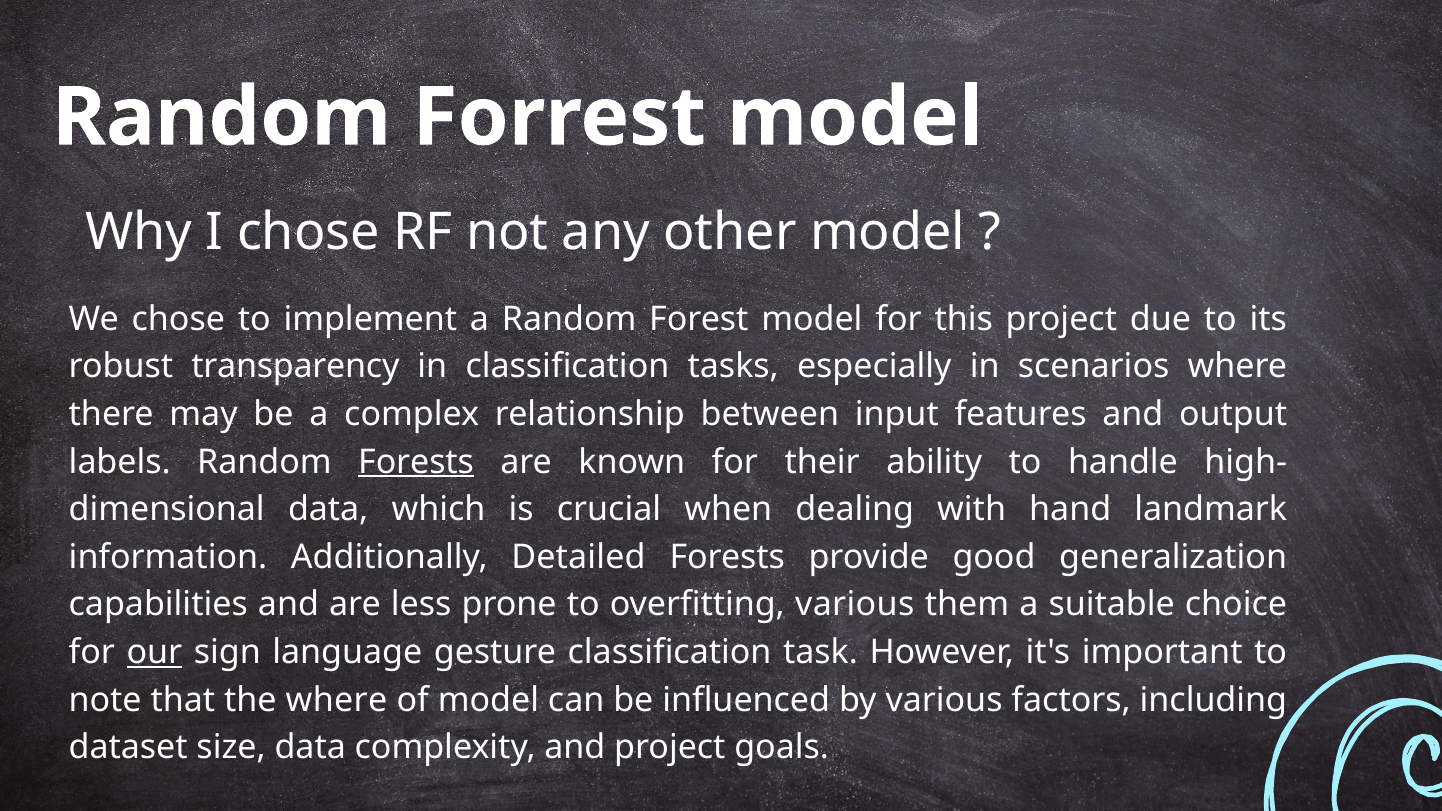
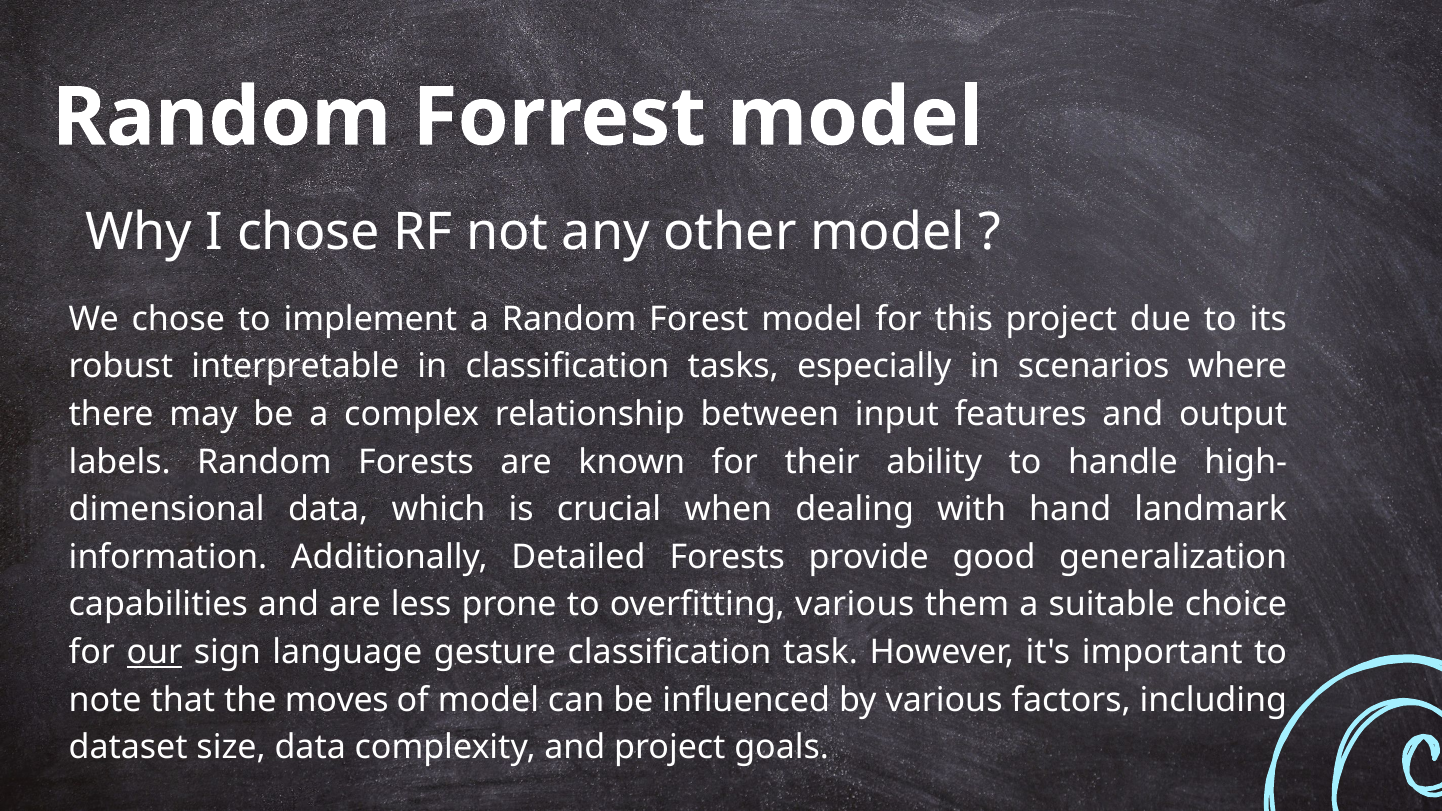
transparency: transparency -> interpretable
Forests at (416, 462) underline: present -> none
the where: where -> moves
